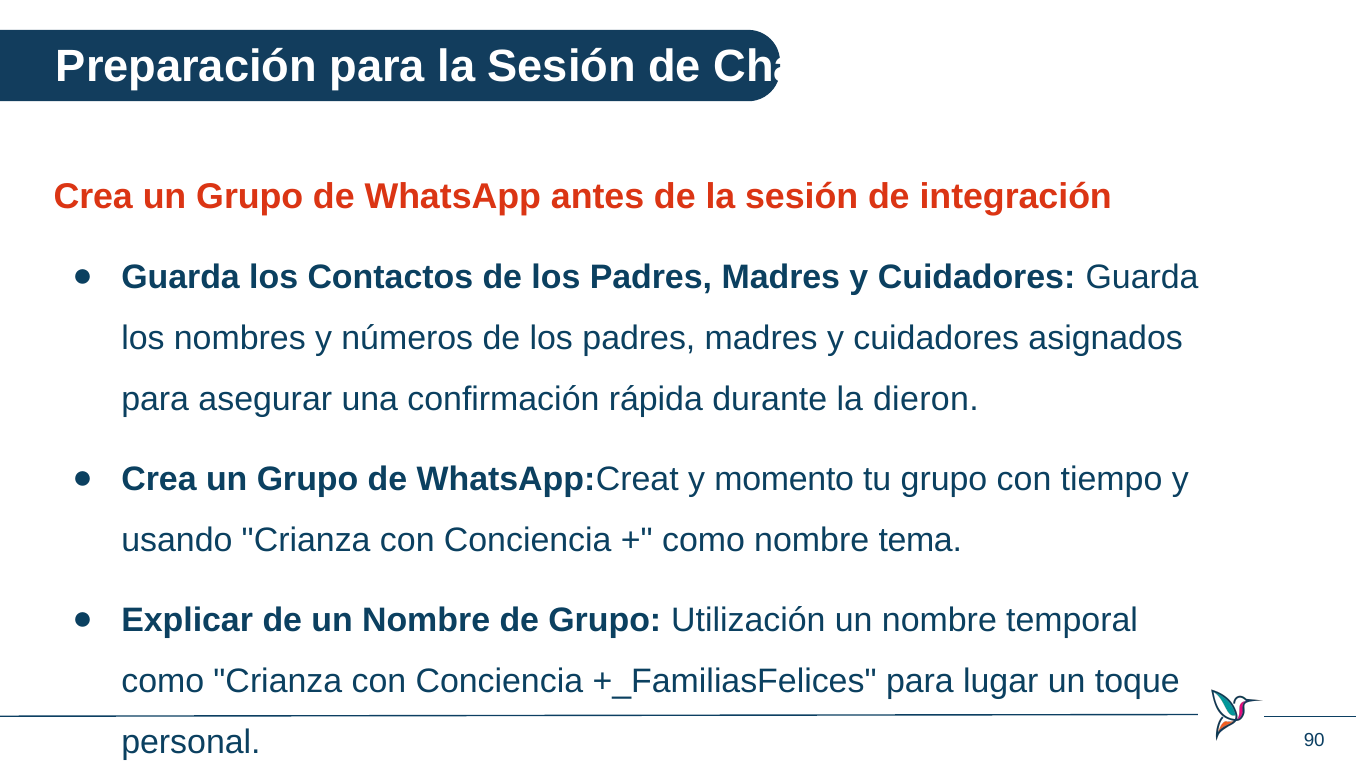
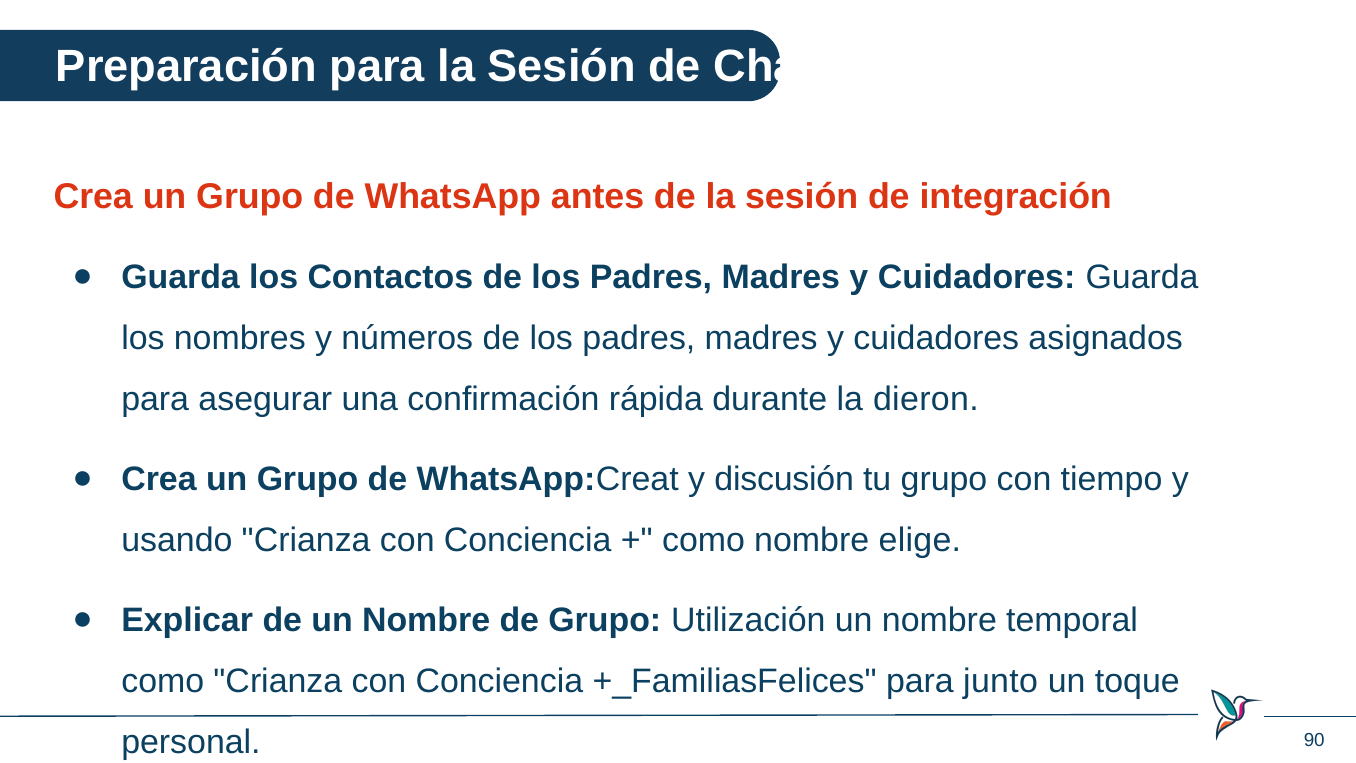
momento: momento -> discusión
tema: tema -> elige
lugar: lugar -> junto
